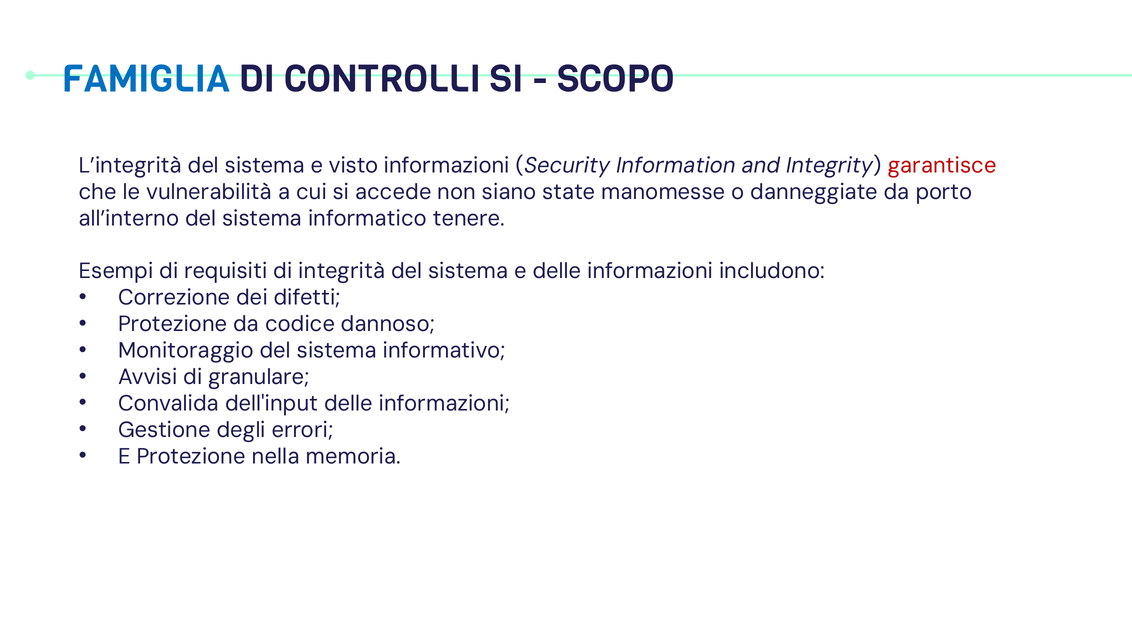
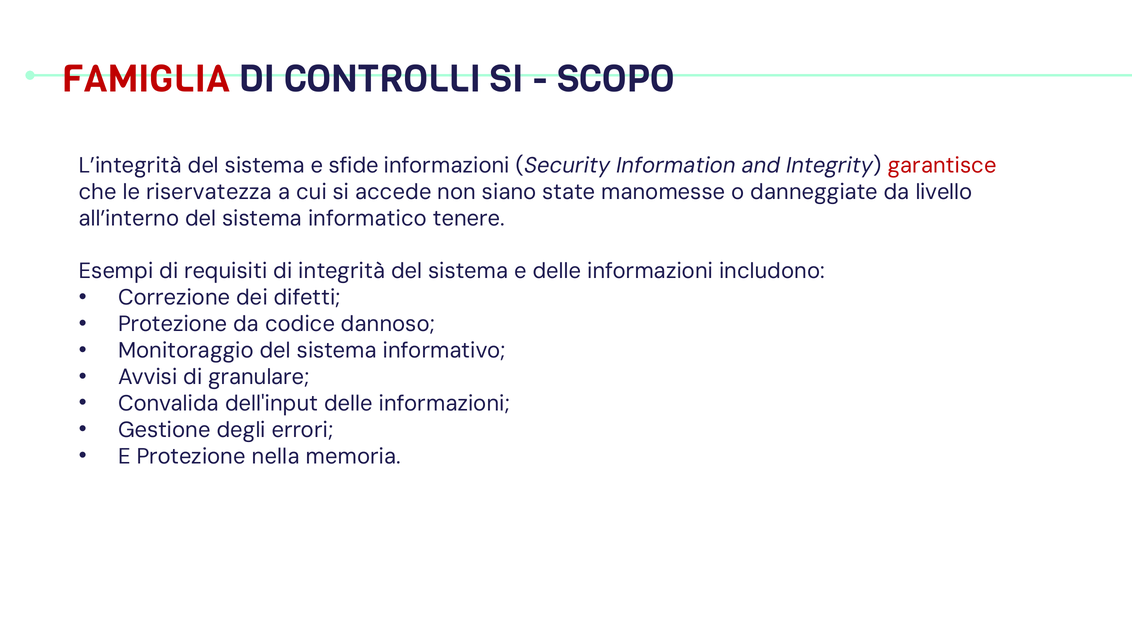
FAMIGLIA colour: blue -> red
visto: visto -> sfide
vulnerabilità: vulnerabilità -> riservatezza
porto: porto -> livello
